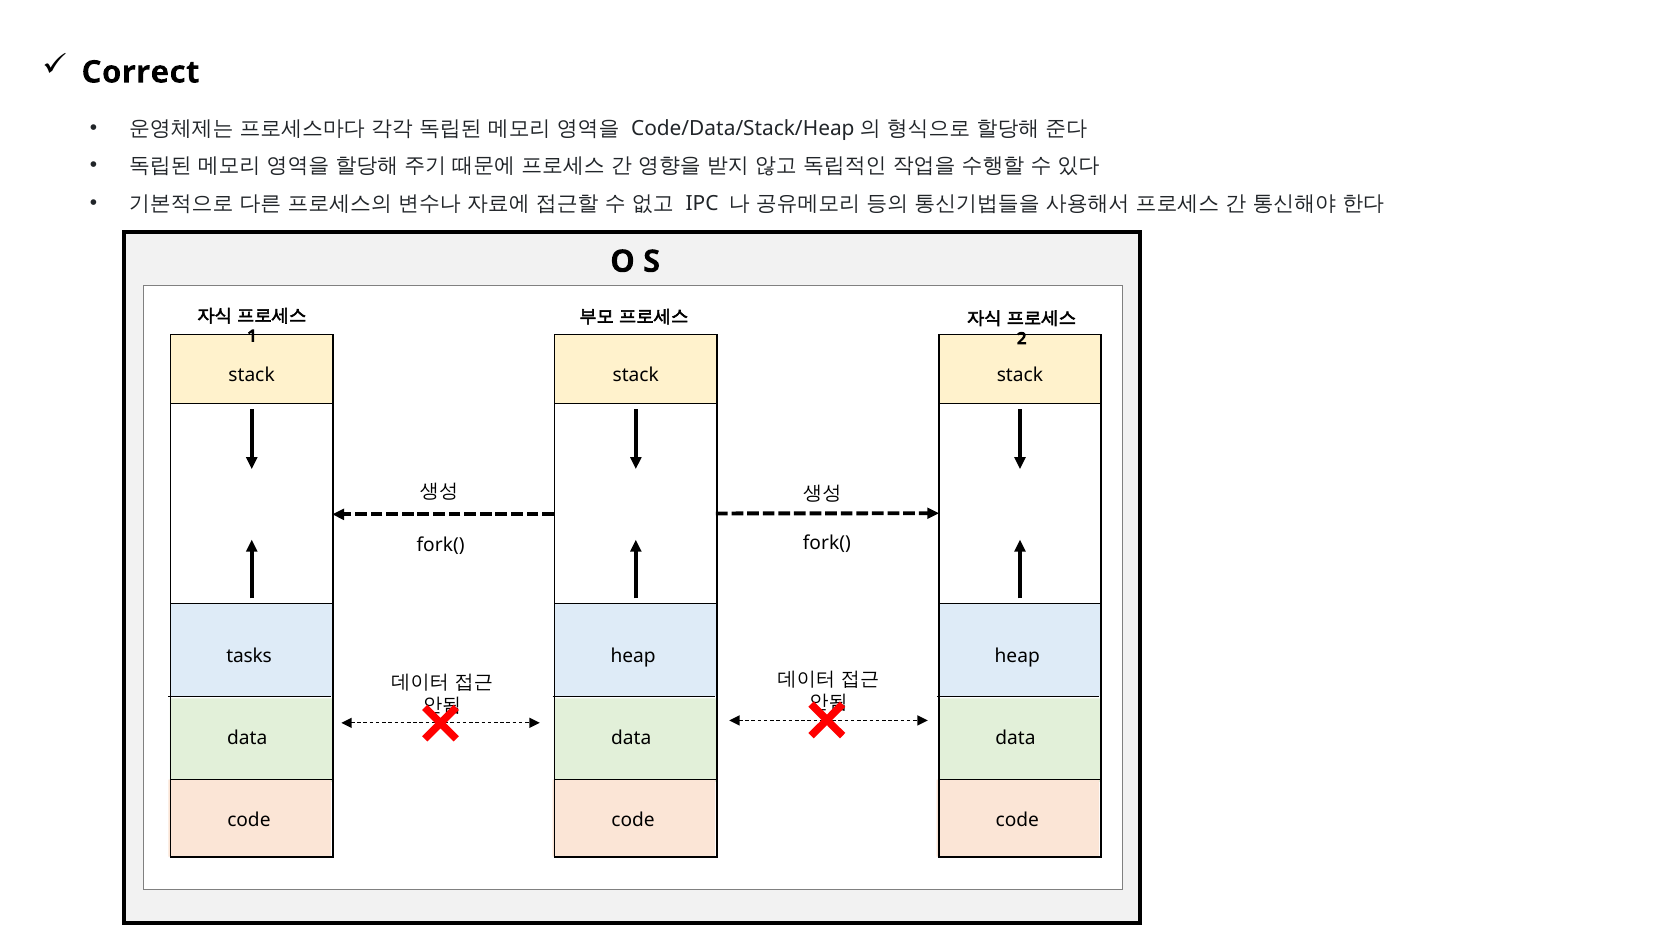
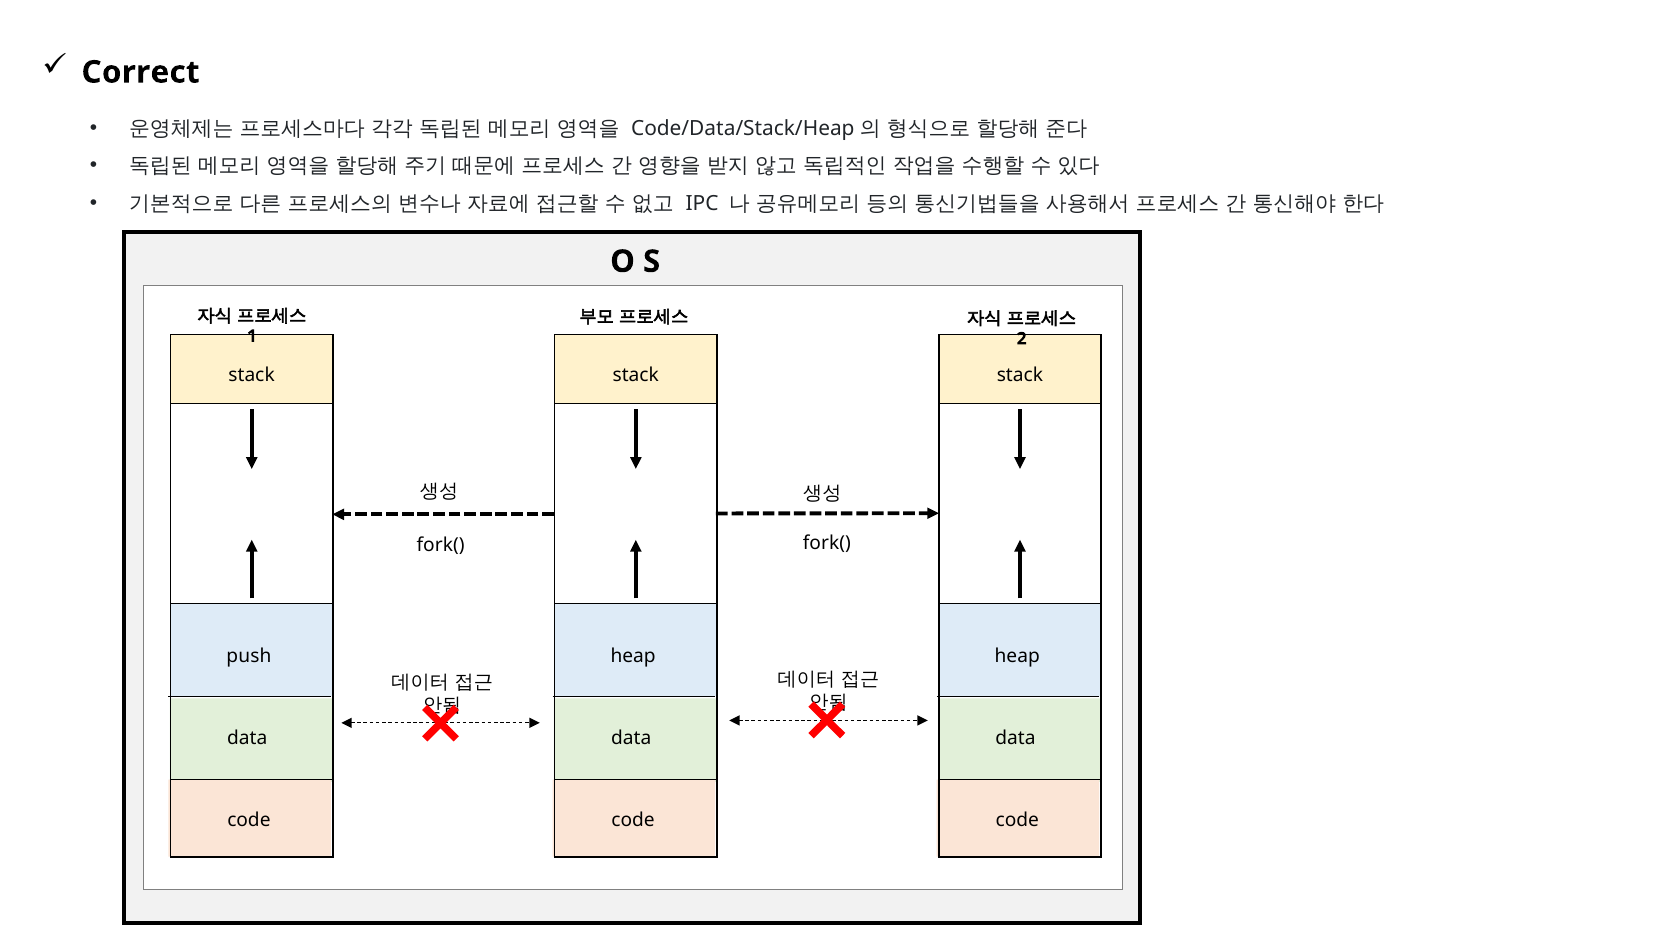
tasks: tasks -> push
